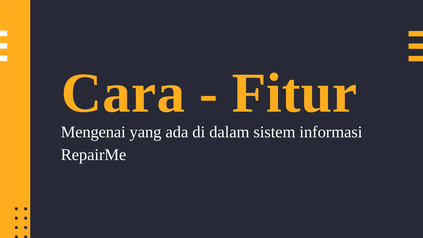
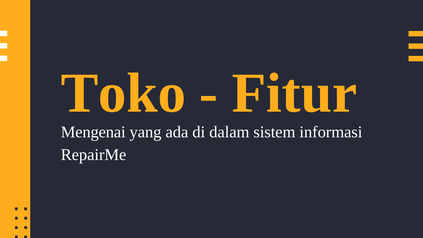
Cara: Cara -> Toko
